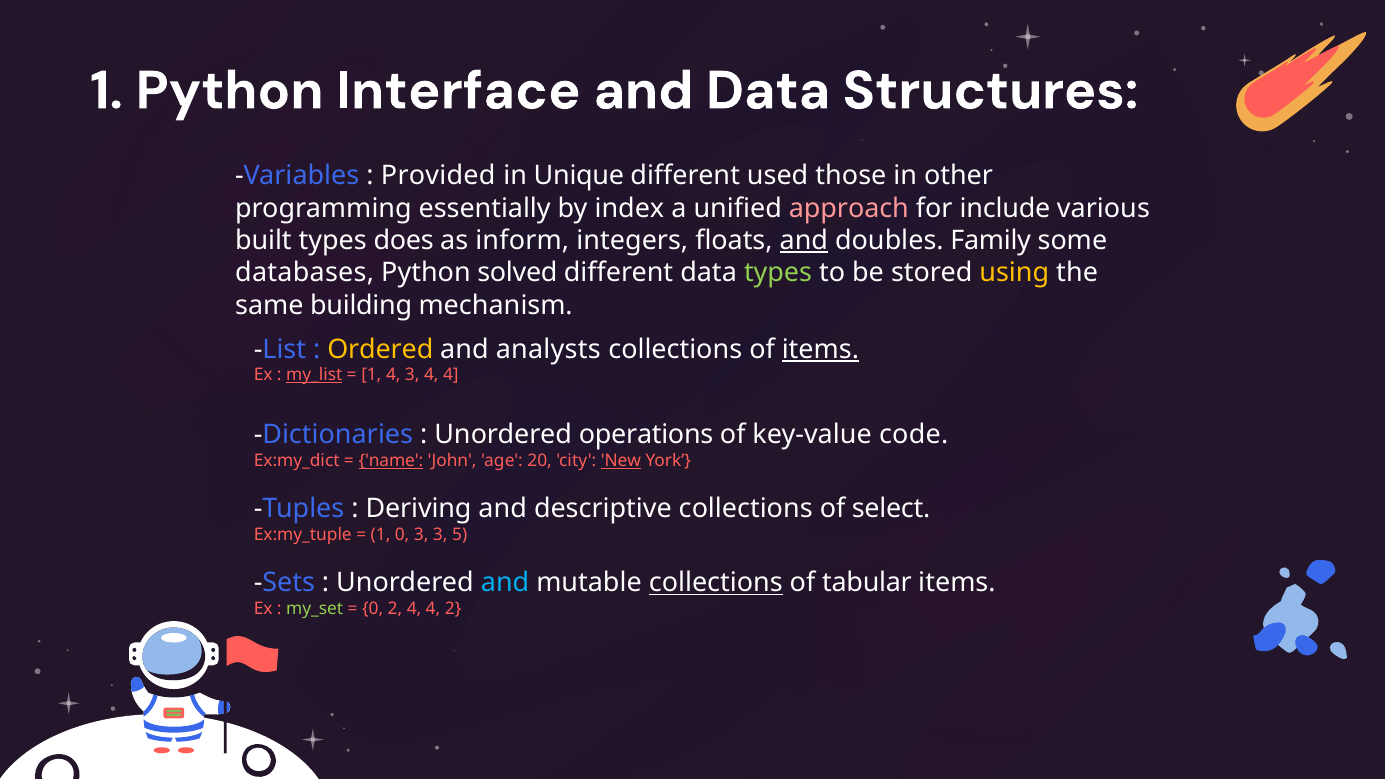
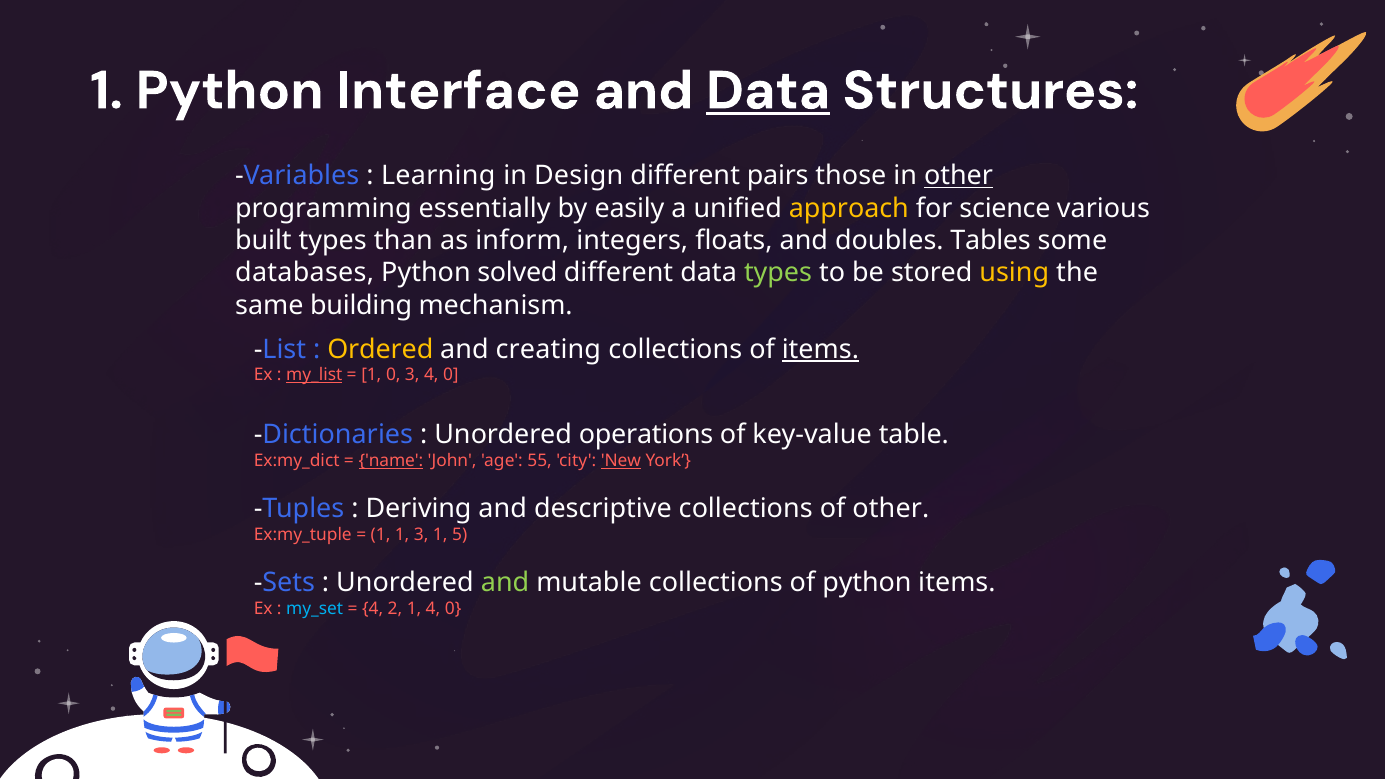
Data at (768, 91) underline: none -> present
Provided: Provided -> Learning
Unique: Unique -> Design
used: used -> pairs
other at (959, 176) underline: none -> present
index: index -> easily
approach colour: pink -> yellow
include: include -> science
does: does -> than
and at (804, 241) underline: present -> none
Family: Family -> Tables
analysts: analysts -> creating
1 4: 4 -> 0
3 4 4: 4 -> 0
code: code -> table
20: 20 -> 55
of select: select -> other
1 0: 0 -> 1
3 3: 3 -> 1
and at (505, 583) colour: light blue -> light green
collections at (716, 583) underline: present -> none
of tabular: tabular -> python
my_set colour: light green -> light blue
0 at (373, 609): 0 -> 4
2 4: 4 -> 1
2 at (453, 609): 2 -> 0
